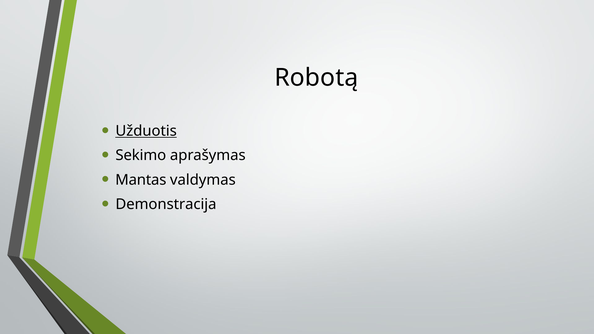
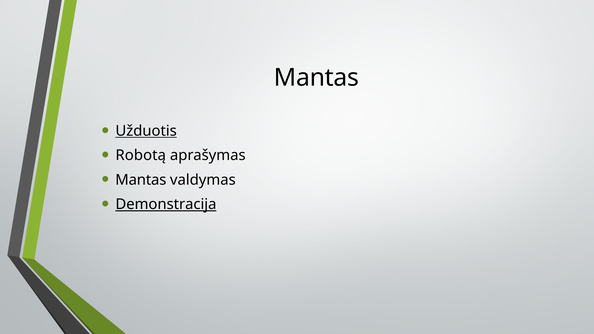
Robotą at (316, 78): Robotą -> Mantas
Sekimo: Sekimo -> Robotą
Demonstracija underline: none -> present
